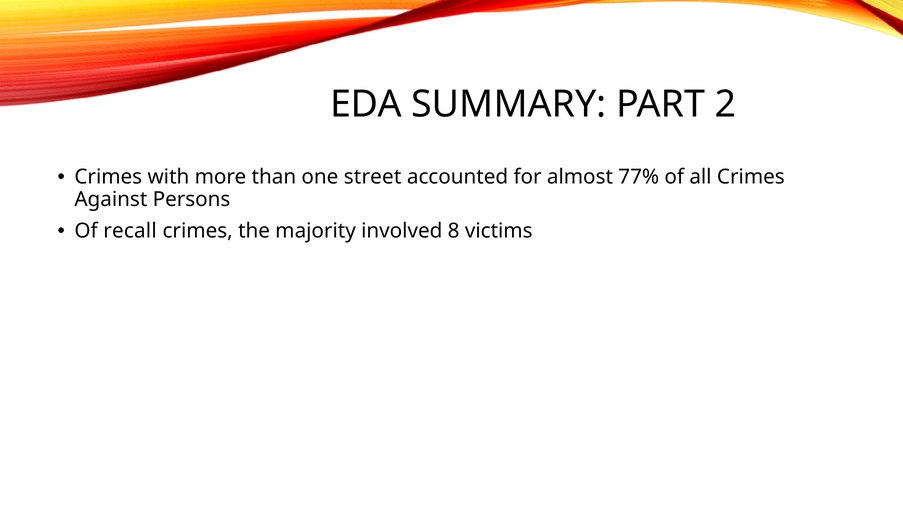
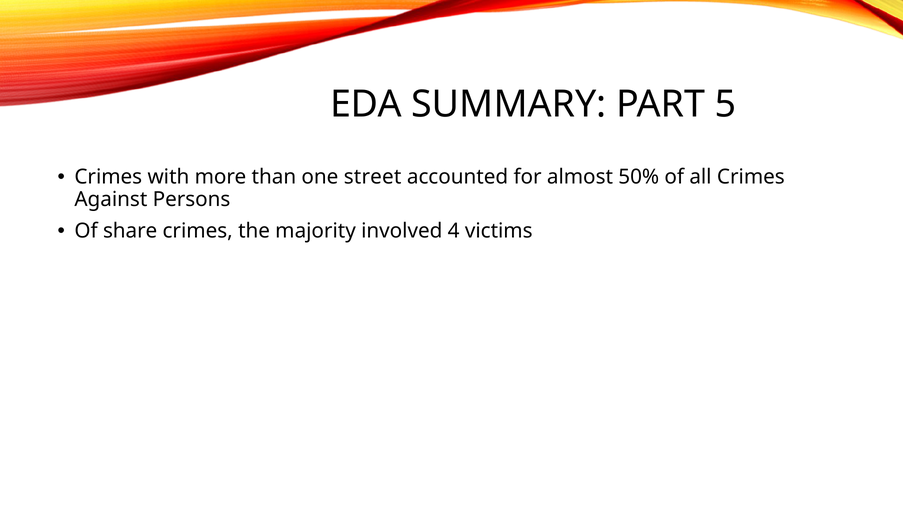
2: 2 -> 5
77%: 77% -> 50%
recall: recall -> share
8: 8 -> 4
